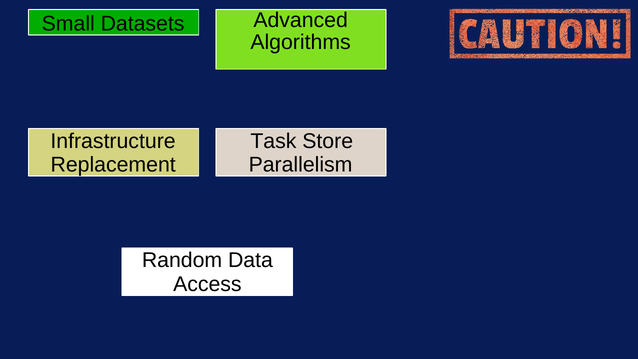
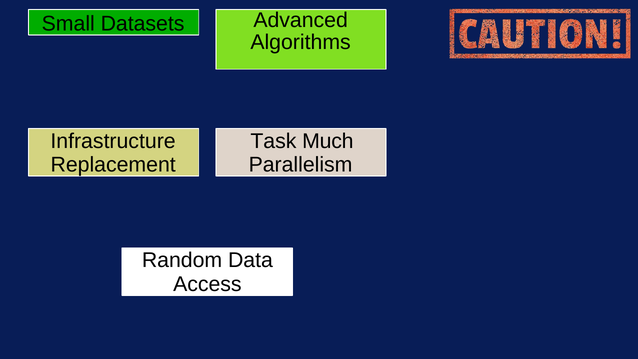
Store: Store -> Much
